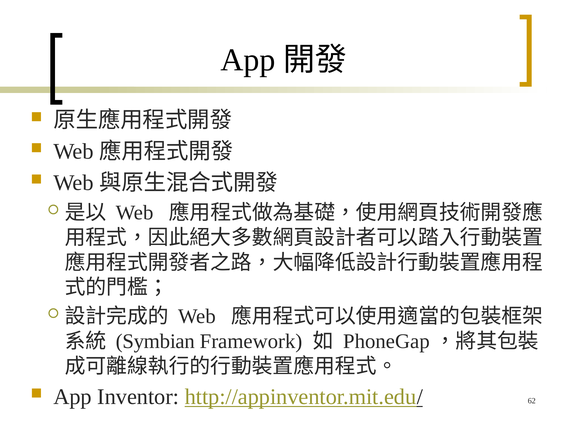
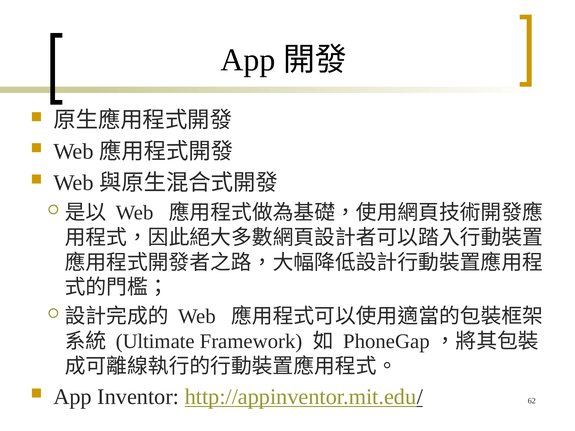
Symbian: Symbian -> Ultimate
